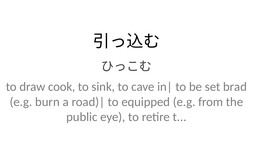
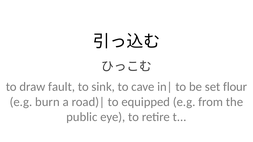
cook: cook -> fault
brad: brad -> flour
